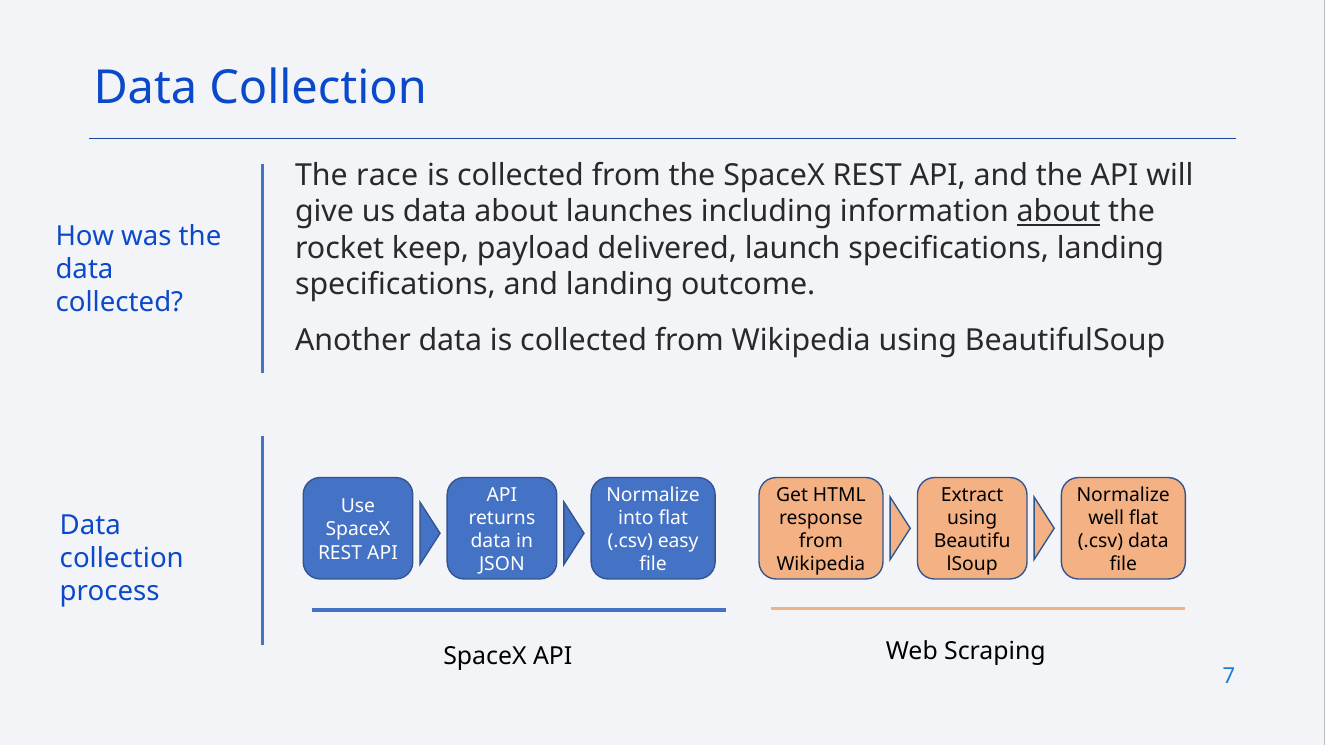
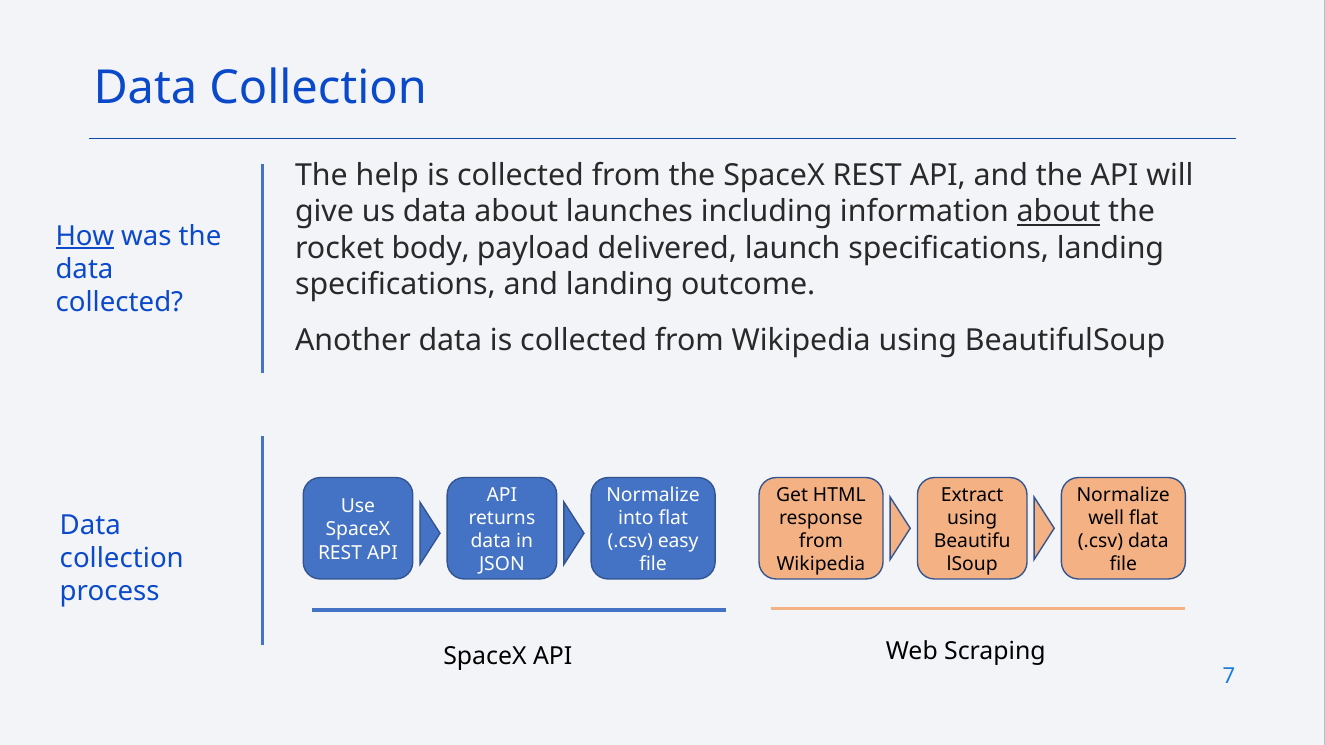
race: race -> help
How underline: none -> present
keep: keep -> body
